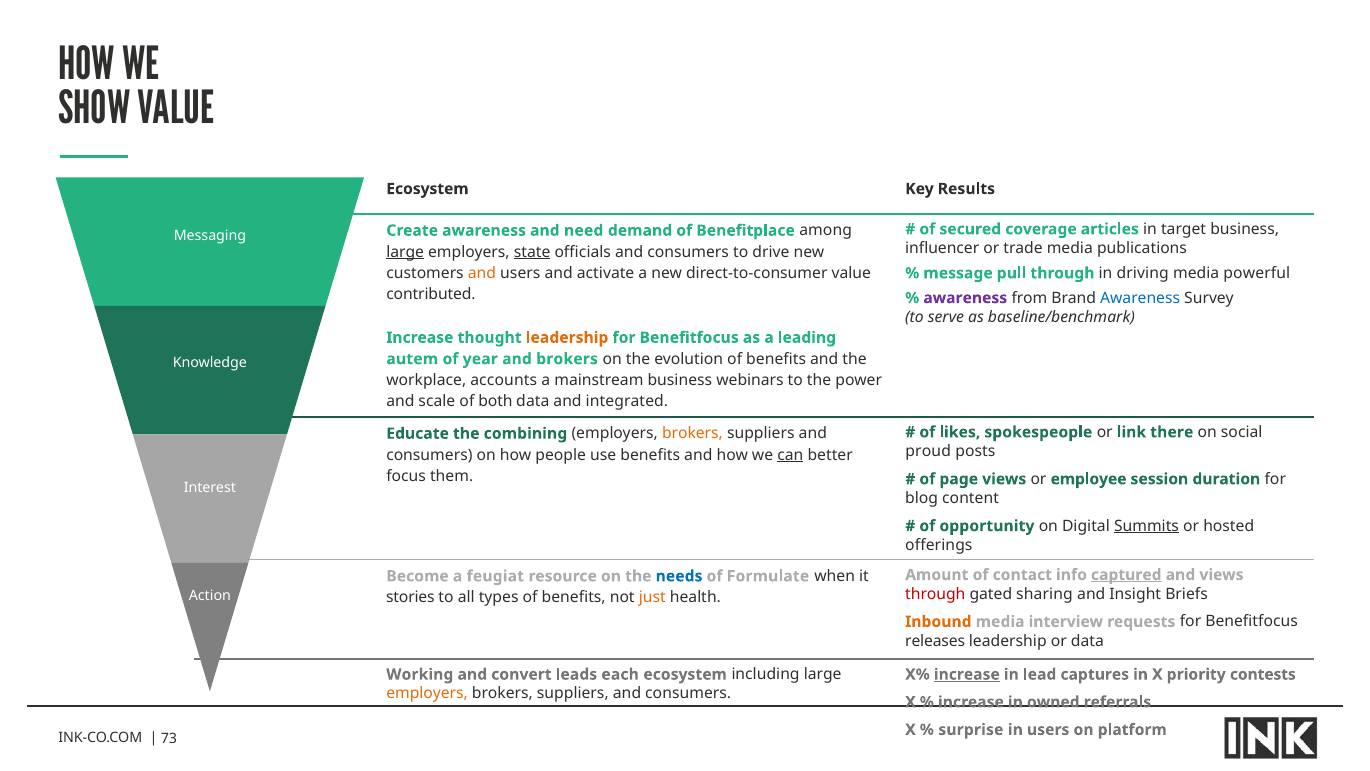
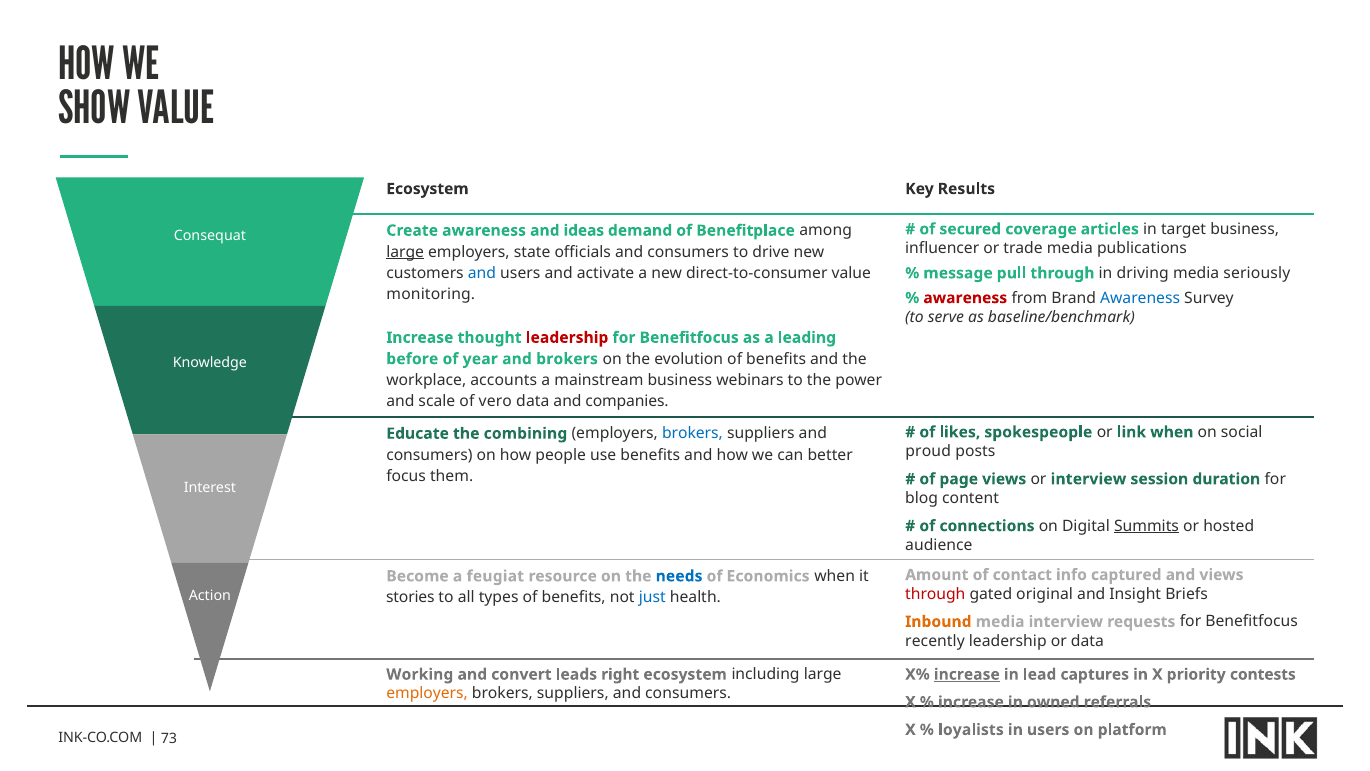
need: need -> ideas
Messaging: Messaging -> Consequat
state underline: present -> none
and at (482, 273) colour: orange -> blue
powerful: powerful -> seriously
contributed: contributed -> monitoring
awareness at (965, 298) colour: purple -> red
leadership at (567, 337) colour: orange -> red
autem: autem -> before
both: both -> vero
integrated: integrated -> companies
link there: there -> when
brokers at (692, 433) colour: orange -> blue
can underline: present -> none
or employee: employee -> interview
opportunity: opportunity -> connections
offerings: offerings -> audience
captured underline: present -> none
Formulate: Formulate -> Economics
sharing: sharing -> original
just colour: orange -> blue
releases: releases -> recently
each: each -> right
surprise: surprise -> loyalists
